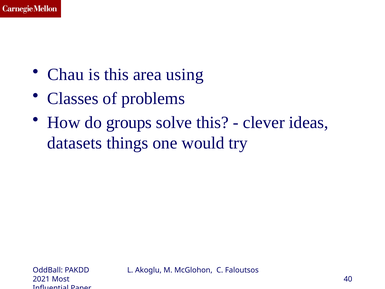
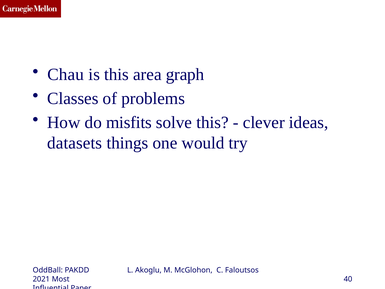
using: using -> graph
groups: groups -> misfits
